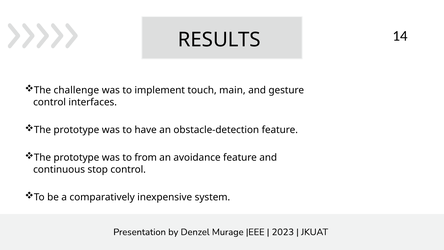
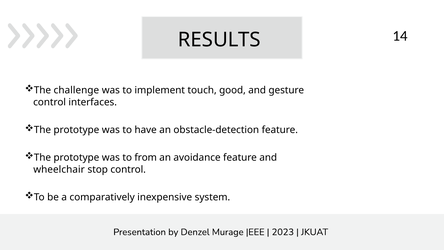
main: main -> good
continuous: continuous -> wheelchair
